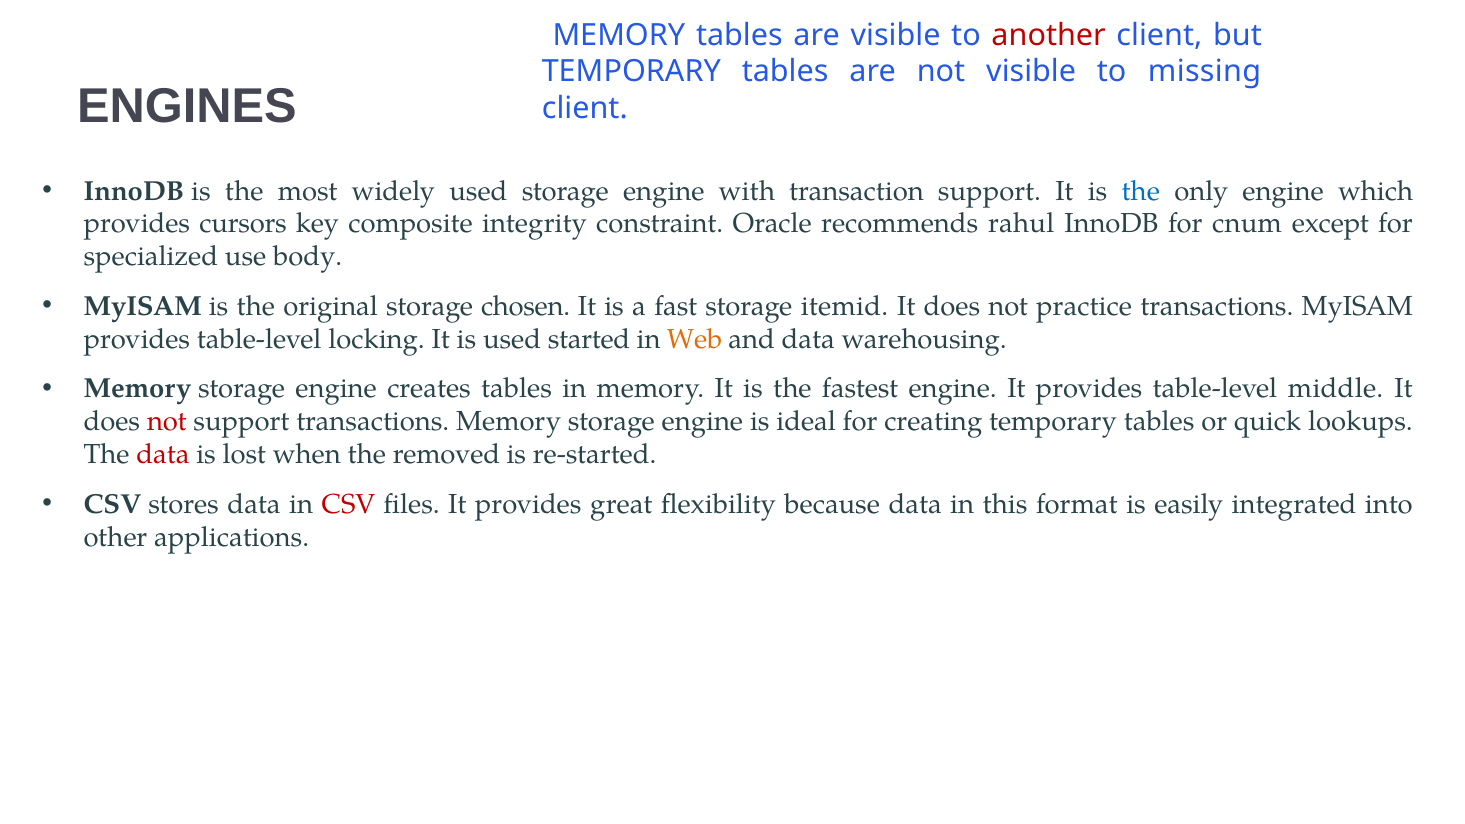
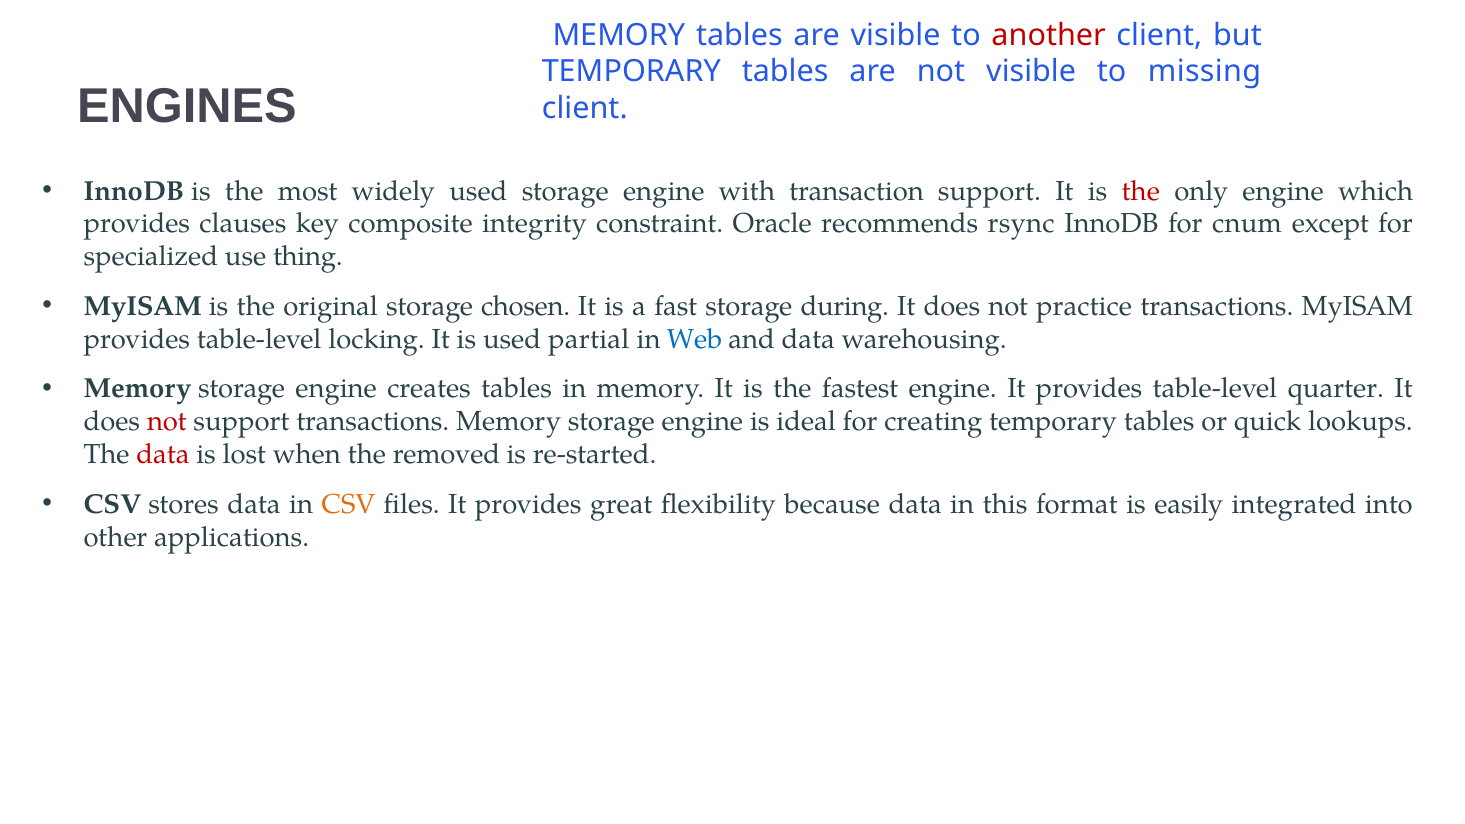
the at (1141, 191) colour: blue -> red
cursors: cursors -> clauses
rahul: rahul -> rsync
body: body -> thing
itemid: itemid -> during
started: started -> partial
Web colour: orange -> blue
middle: middle -> quarter
CSV at (348, 504) colour: red -> orange
